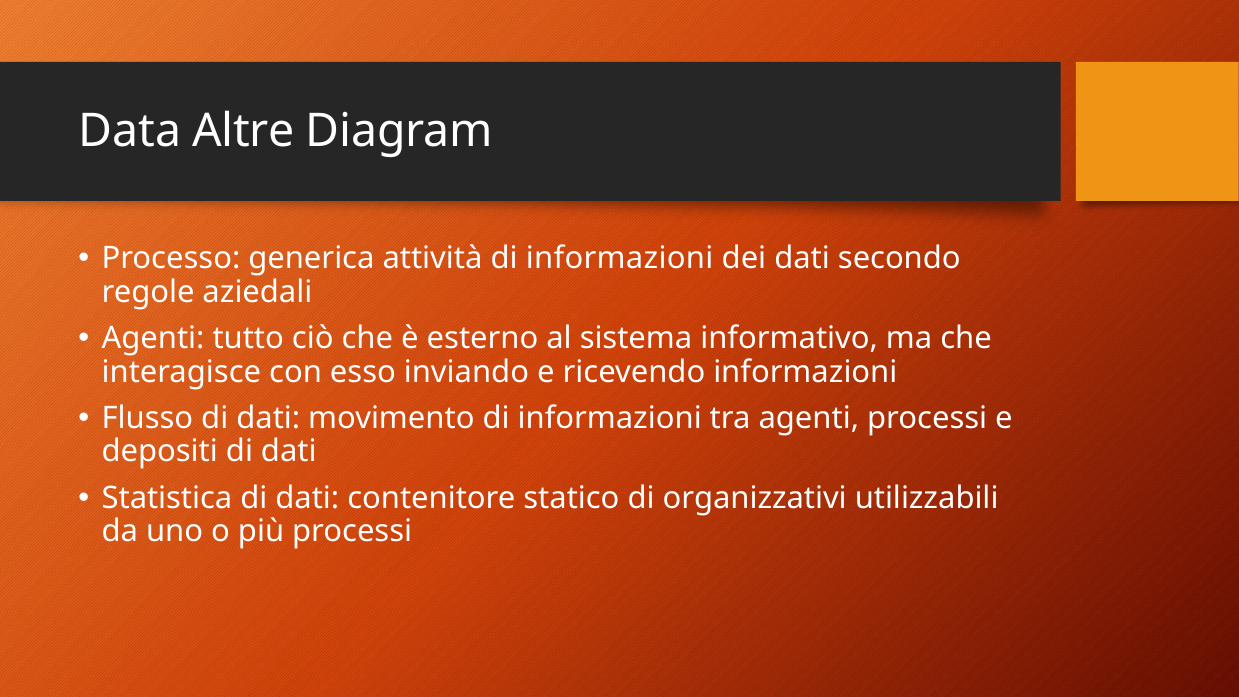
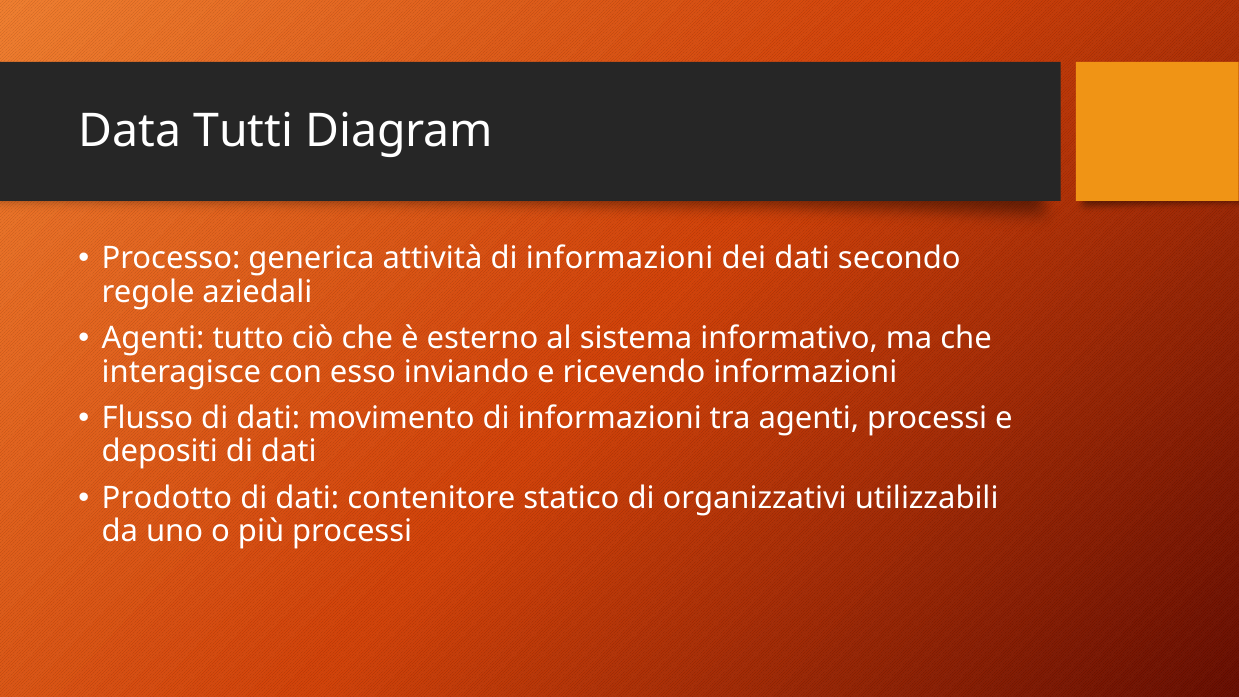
Altre: Altre -> Tutti
Statistica: Statistica -> Prodotto
